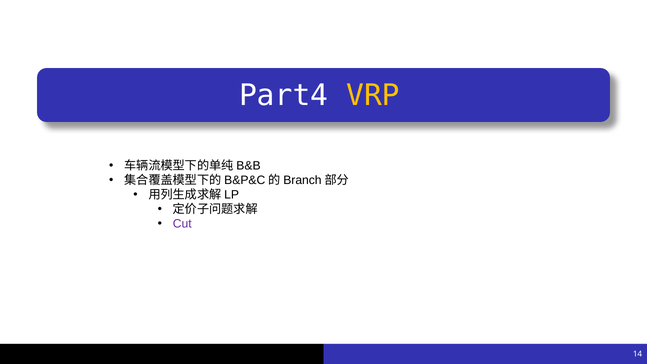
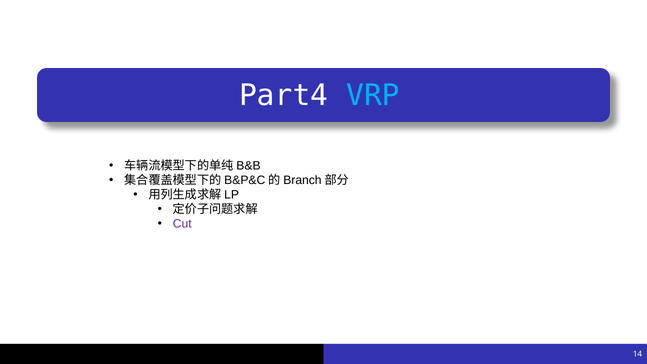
VRP colour: yellow -> light blue
